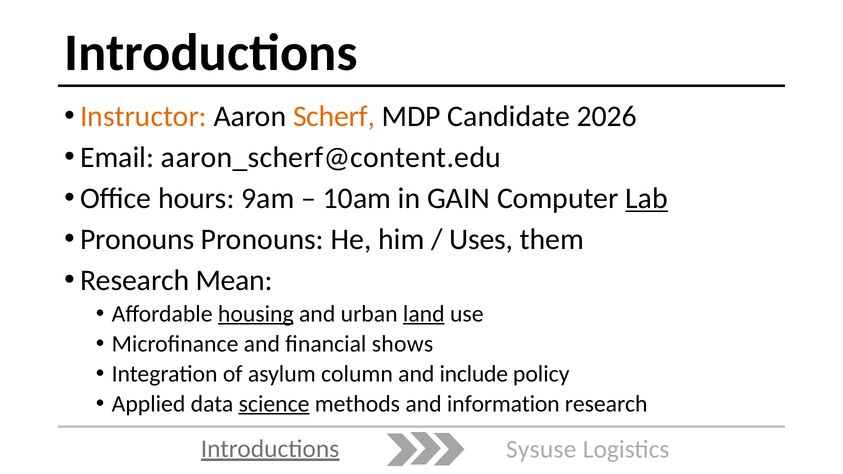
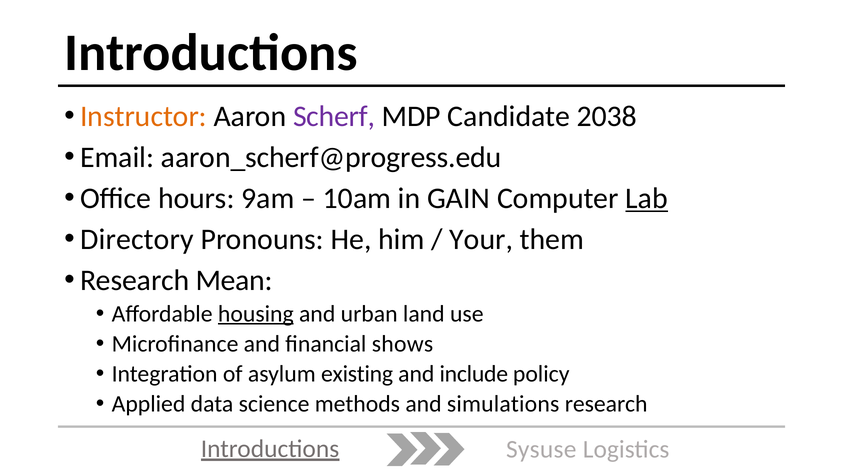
Scherf colour: orange -> purple
2026: 2026 -> 2038
aaron_scherf@content.edu: aaron_scherf@content.edu -> aaron_scherf@progress.edu
Pronouns at (137, 239): Pronouns -> Directory
Uses: Uses -> Your
land underline: present -> none
column: column -> existing
science underline: present -> none
information: information -> simulations
